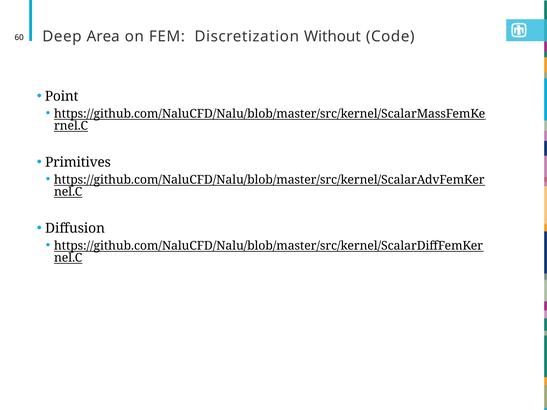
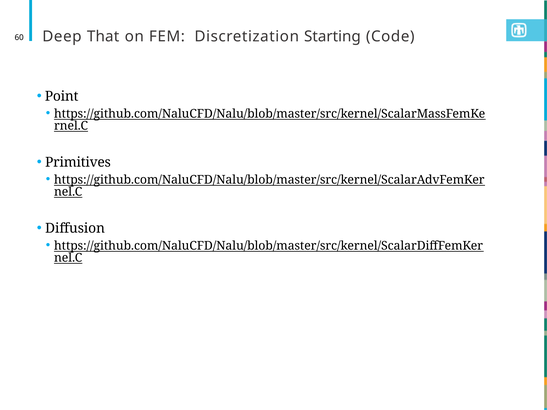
Area: Area -> That
Without: Without -> Starting
